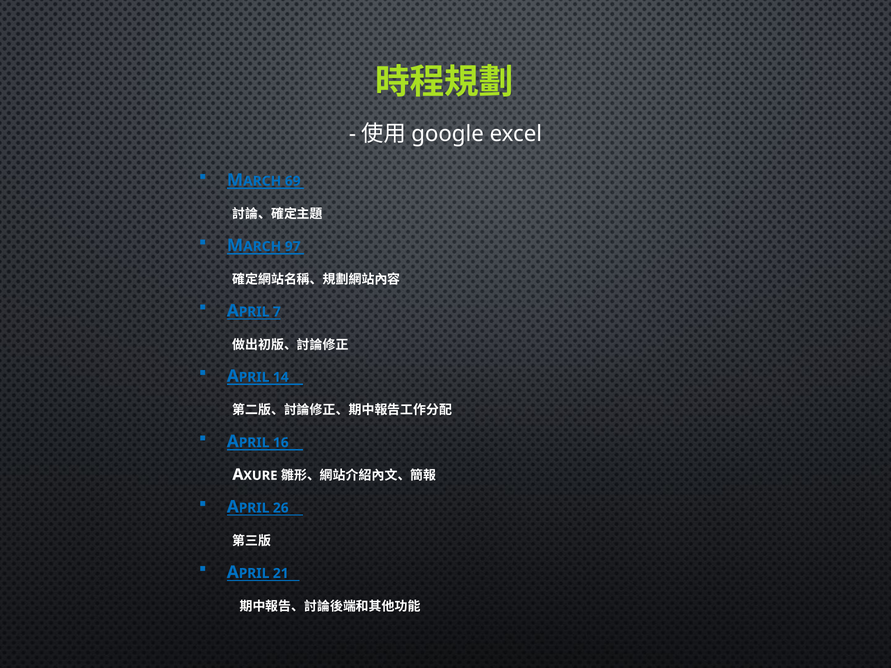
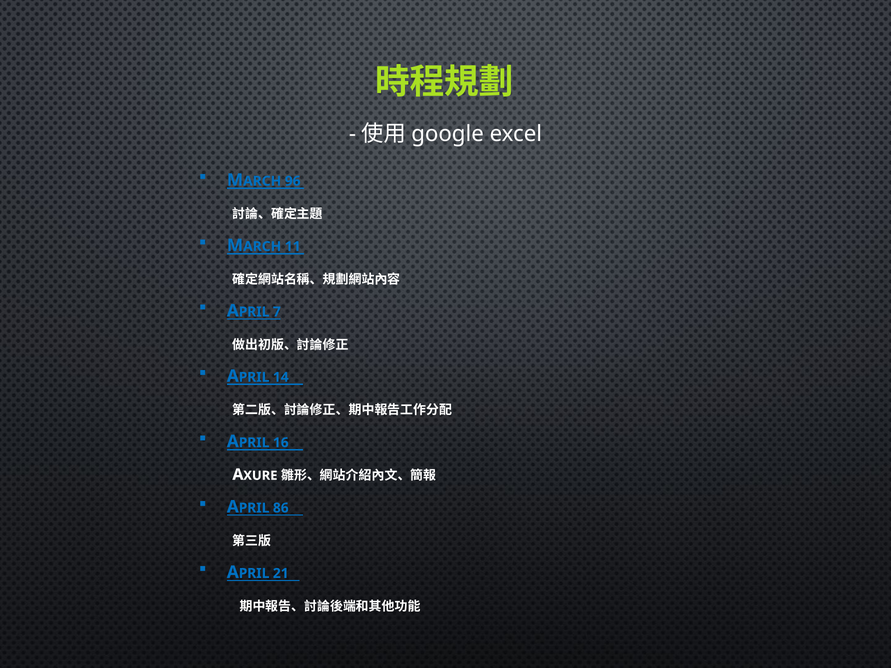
69: 69 -> 96
97: 97 -> 11
26: 26 -> 86
